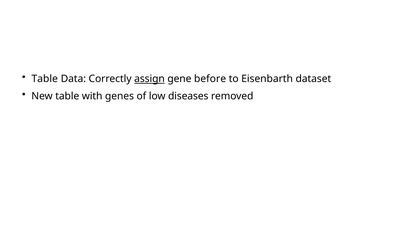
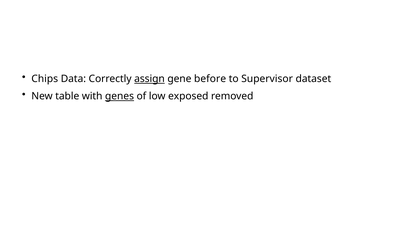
Table at (45, 79): Table -> Chips
Eisenbarth: Eisenbarth -> Supervisor
genes underline: none -> present
diseases: diseases -> exposed
